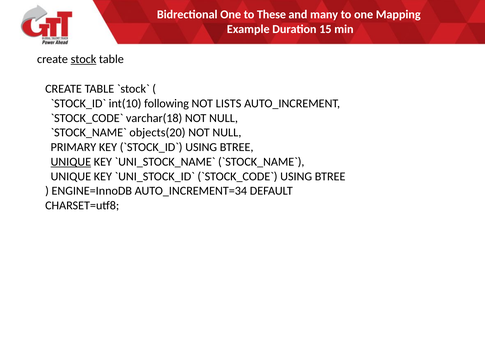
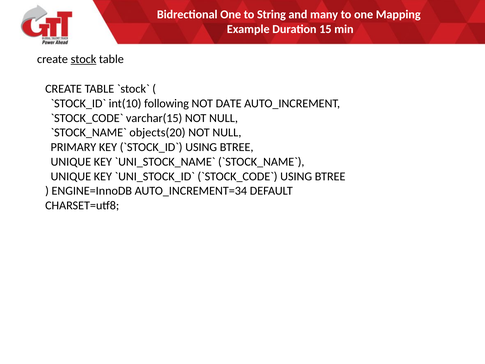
These: These -> String
LISTS: LISTS -> DATE
varchar(18: varchar(18 -> varchar(15
UNIQUE at (71, 162) underline: present -> none
